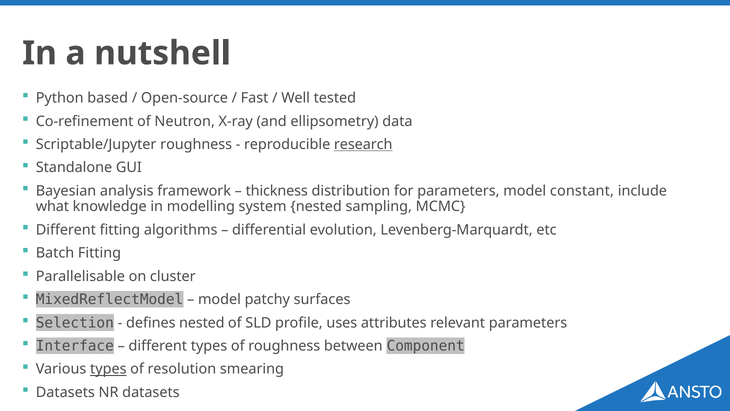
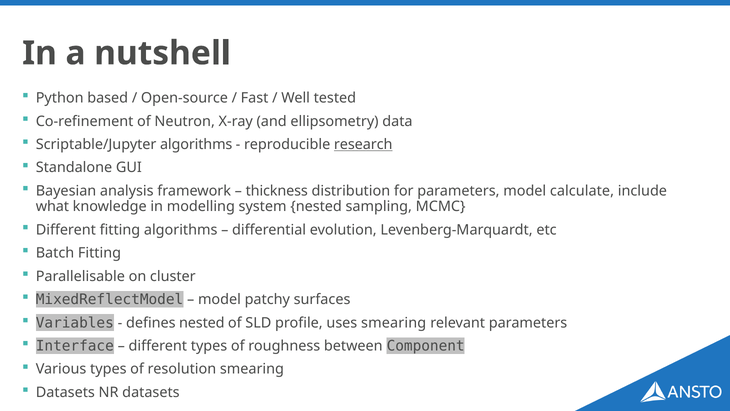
Scriptable/Jupyter roughness: roughness -> algorithms
constant: constant -> calculate
Selection: Selection -> Variables
uses attributes: attributes -> smearing
types at (108, 369) underline: present -> none
